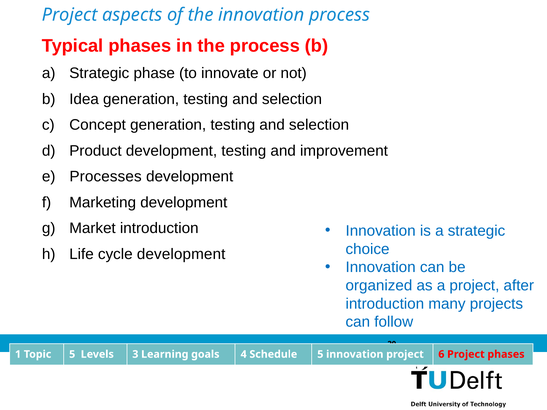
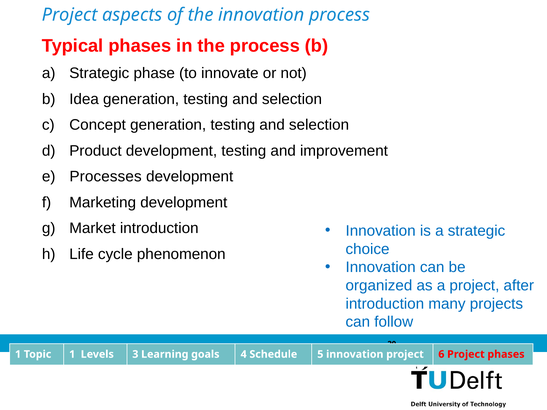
cycle development: development -> phenomenon
Topic 5: 5 -> 1
